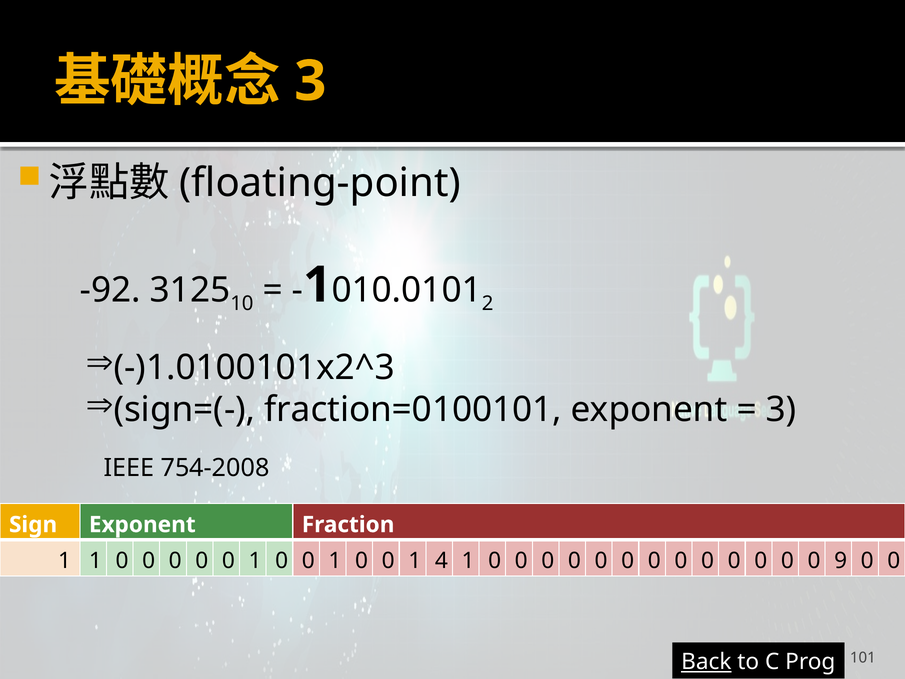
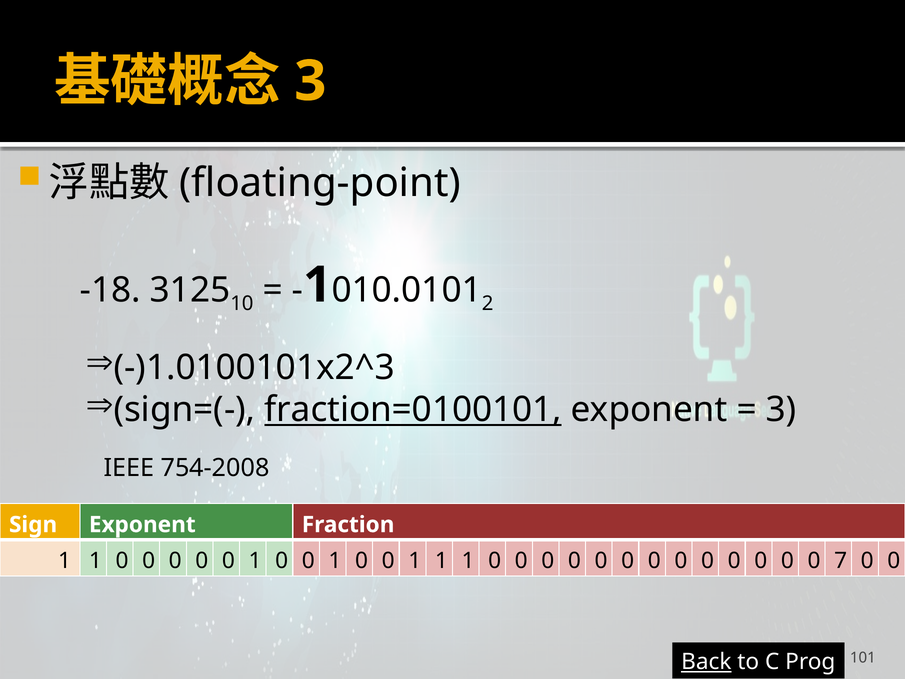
-92: -92 -> -18
fraction=0100101 underline: none -> present
0 1 4: 4 -> 1
9: 9 -> 7
